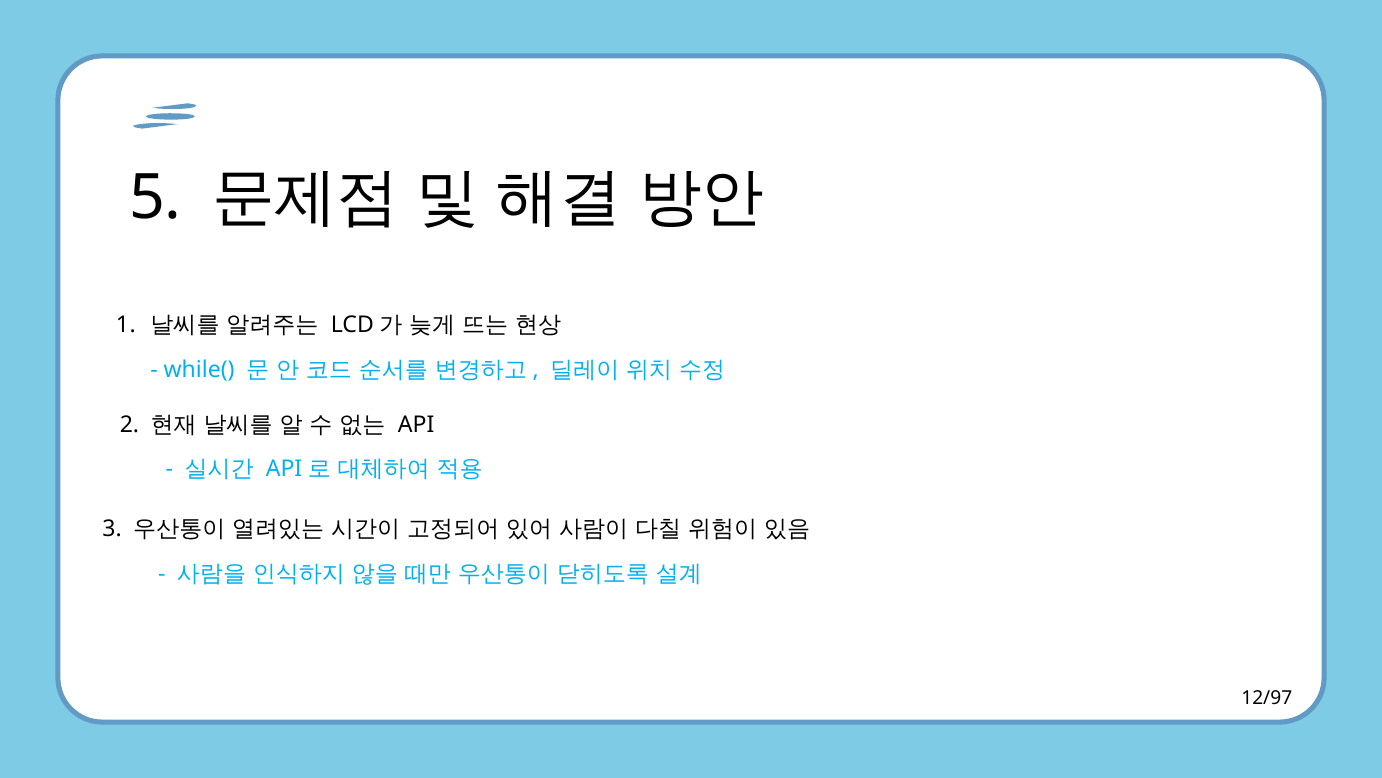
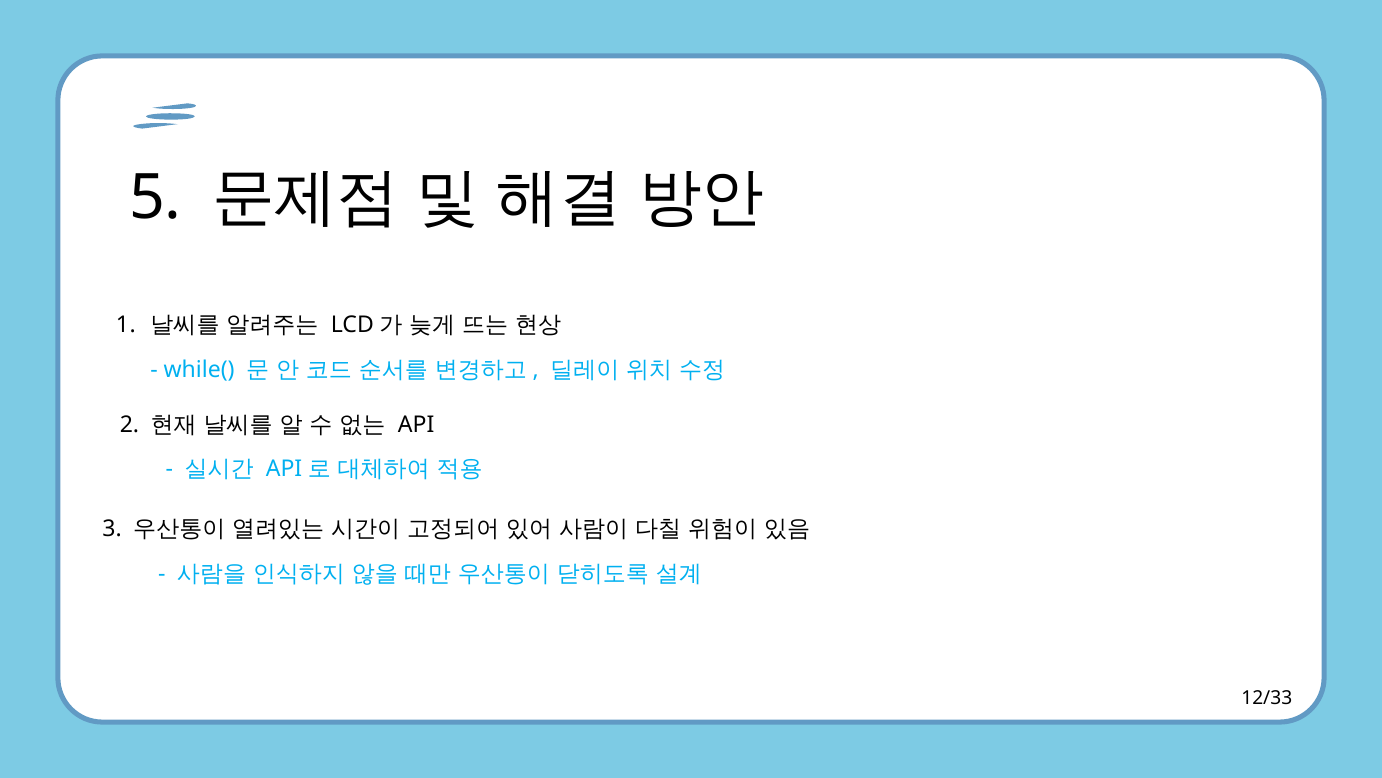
12/97: 12/97 -> 12/33
